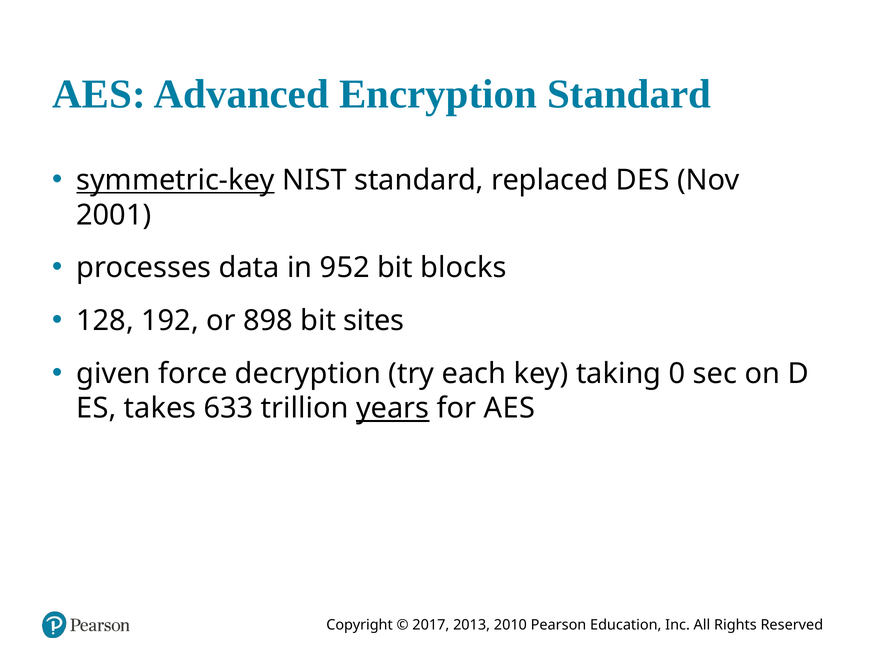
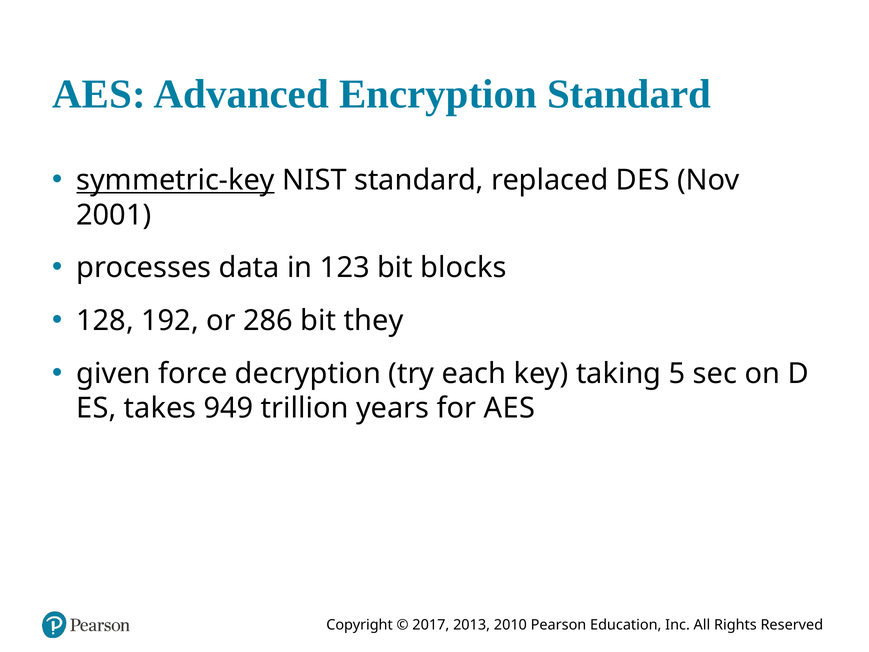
952: 952 -> 123
898: 898 -> 286
sites: sites -> they
0: 0 -> 5
633: 633 -> 949
years underline: present -> none
